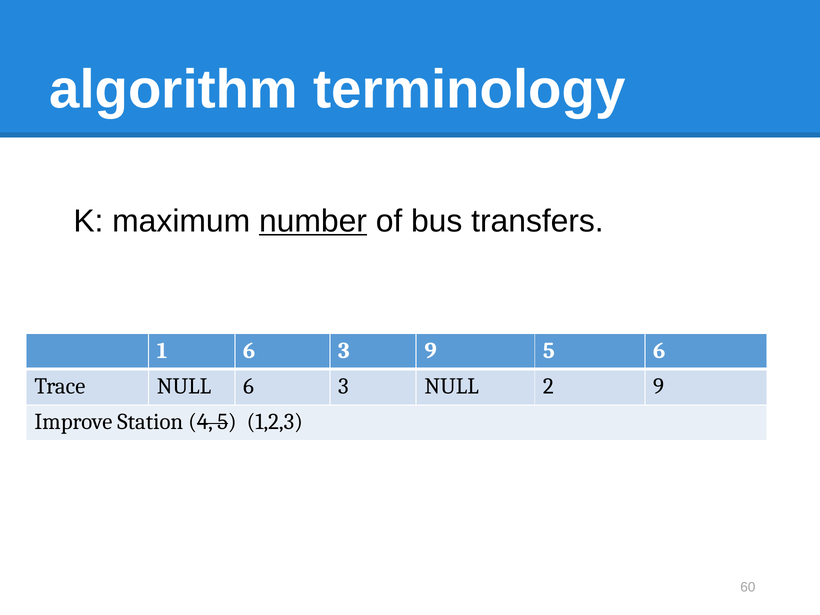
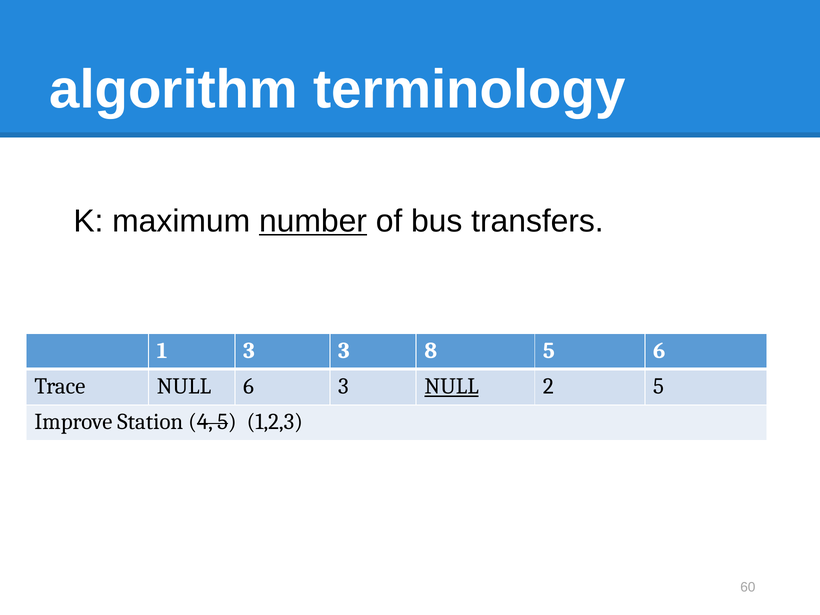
1 6: 6 -> 3
3 9: 9 -> 8
NULL at (452, 386) underline: none -> present
2 9: 9 -> 5
